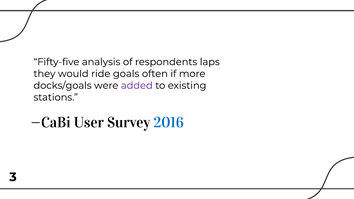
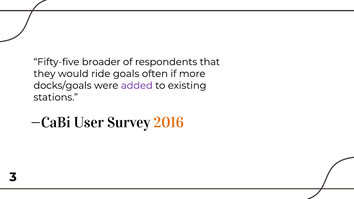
analysis: analysis -> broader
laps: laps -> that
2016 colour: blue -> orange
